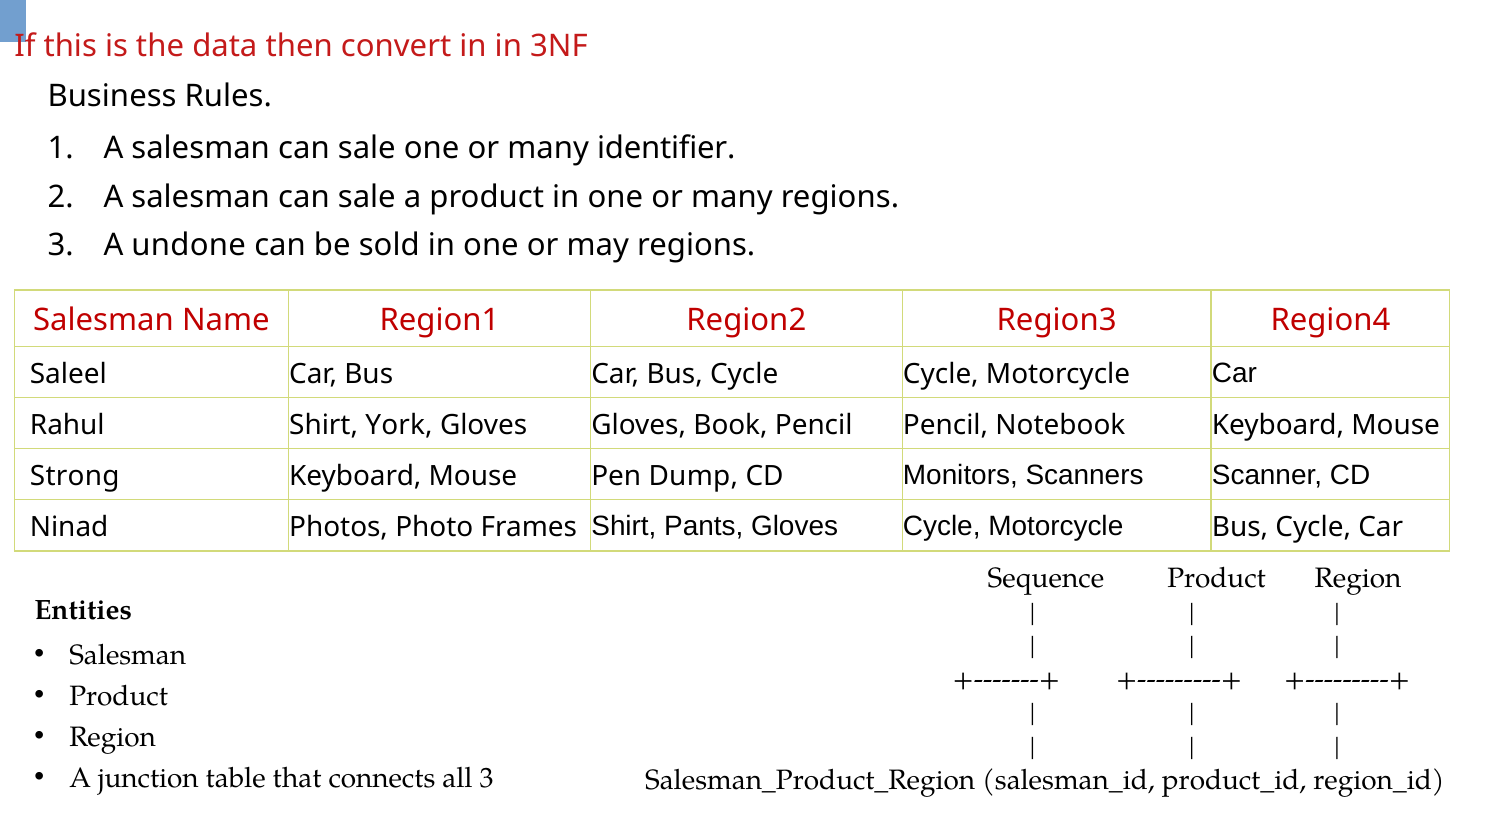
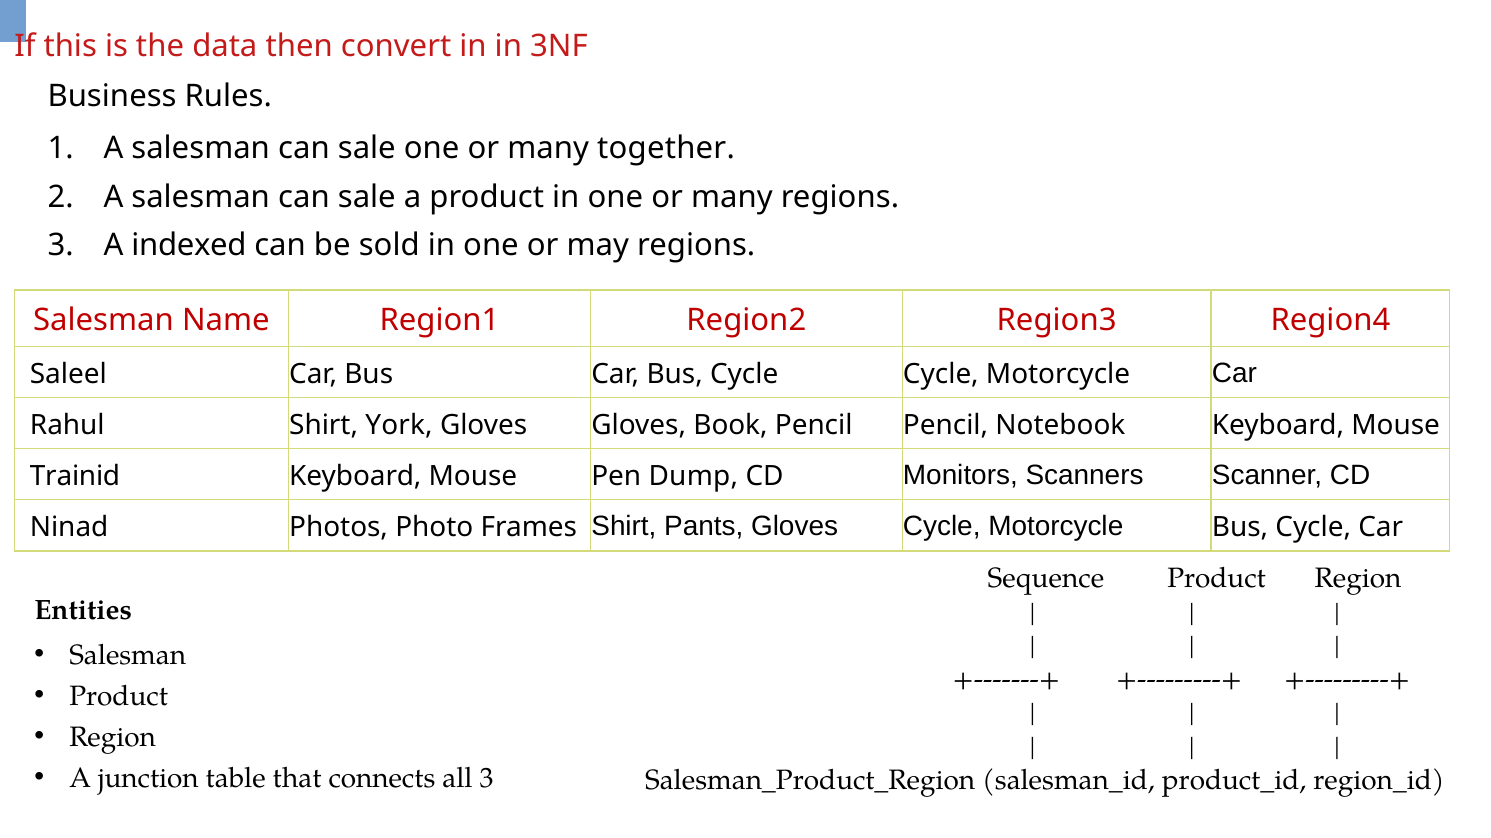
identifier: identifier -> together
undone: undone -> indexed
Strong: Strong -> Trainid
